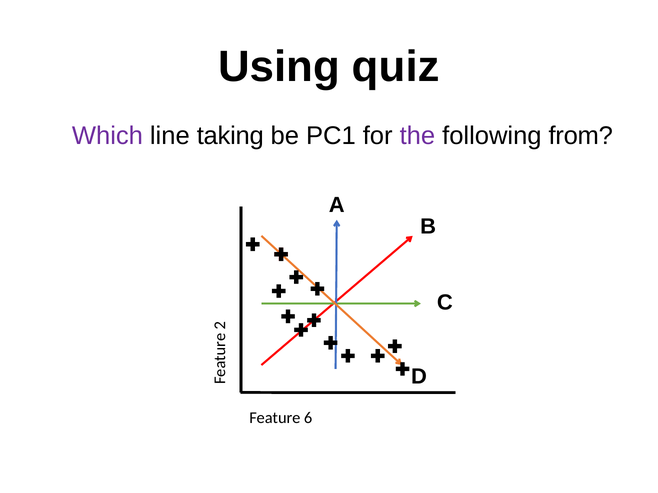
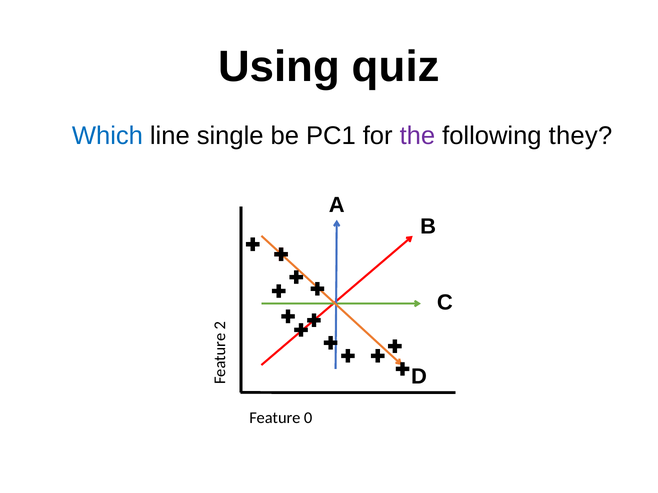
Which colour: purple -> blue
taking: taking -> single
from: from -> they
6: 6 -> 0
